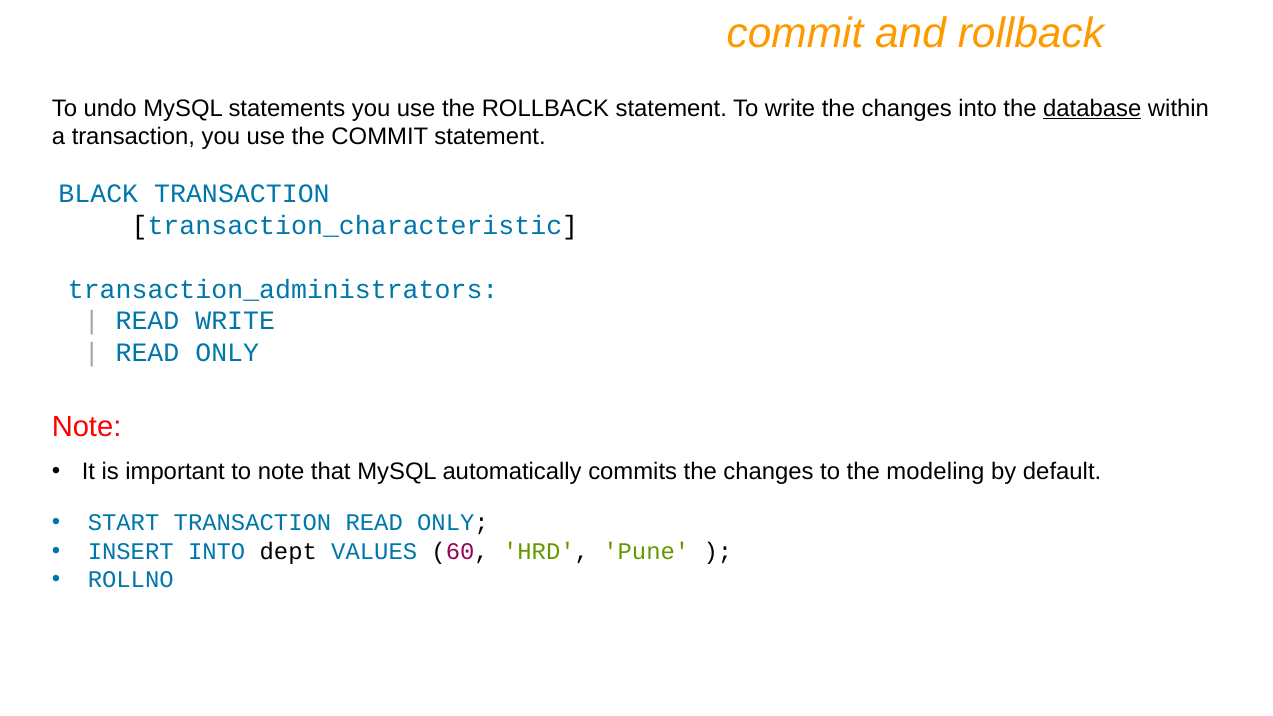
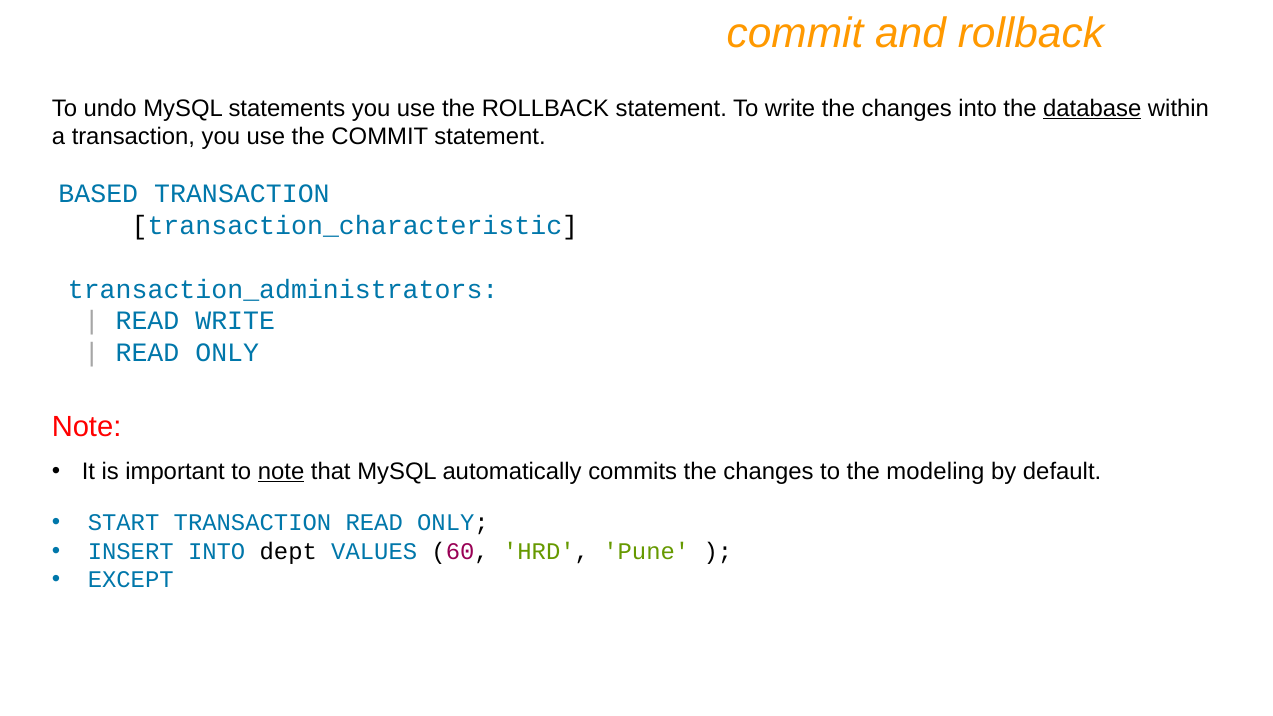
BLACK: BLACK -> BASED
note at (281, 472) underline: none -> present
ROLLNO: ROLLNO -> EXCEPT
